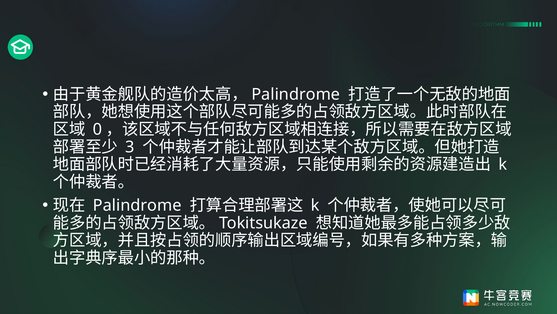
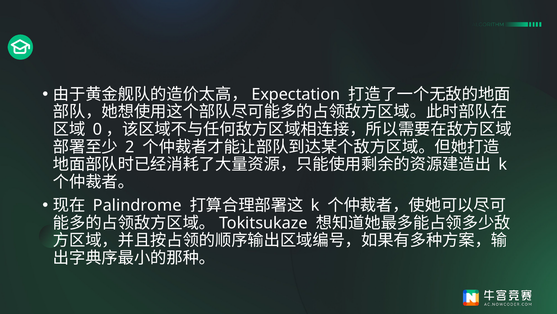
Palindrome at (296, 94): Palindrome -> Expectation
3: 3 -> 2
